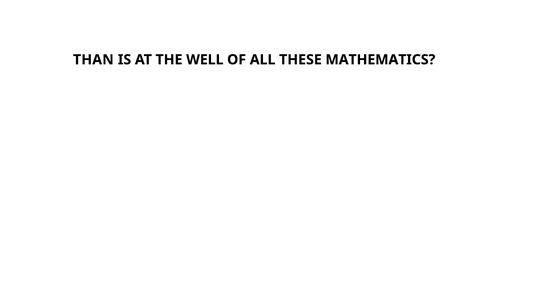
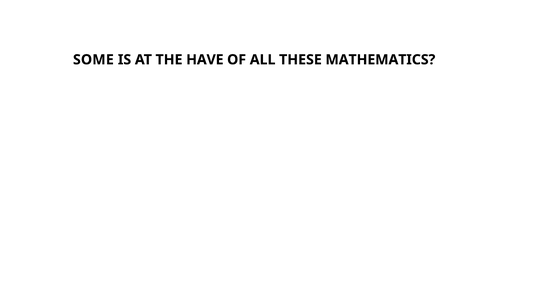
THAN: THAN -> SOME
WELL: WELL -> HAVE
